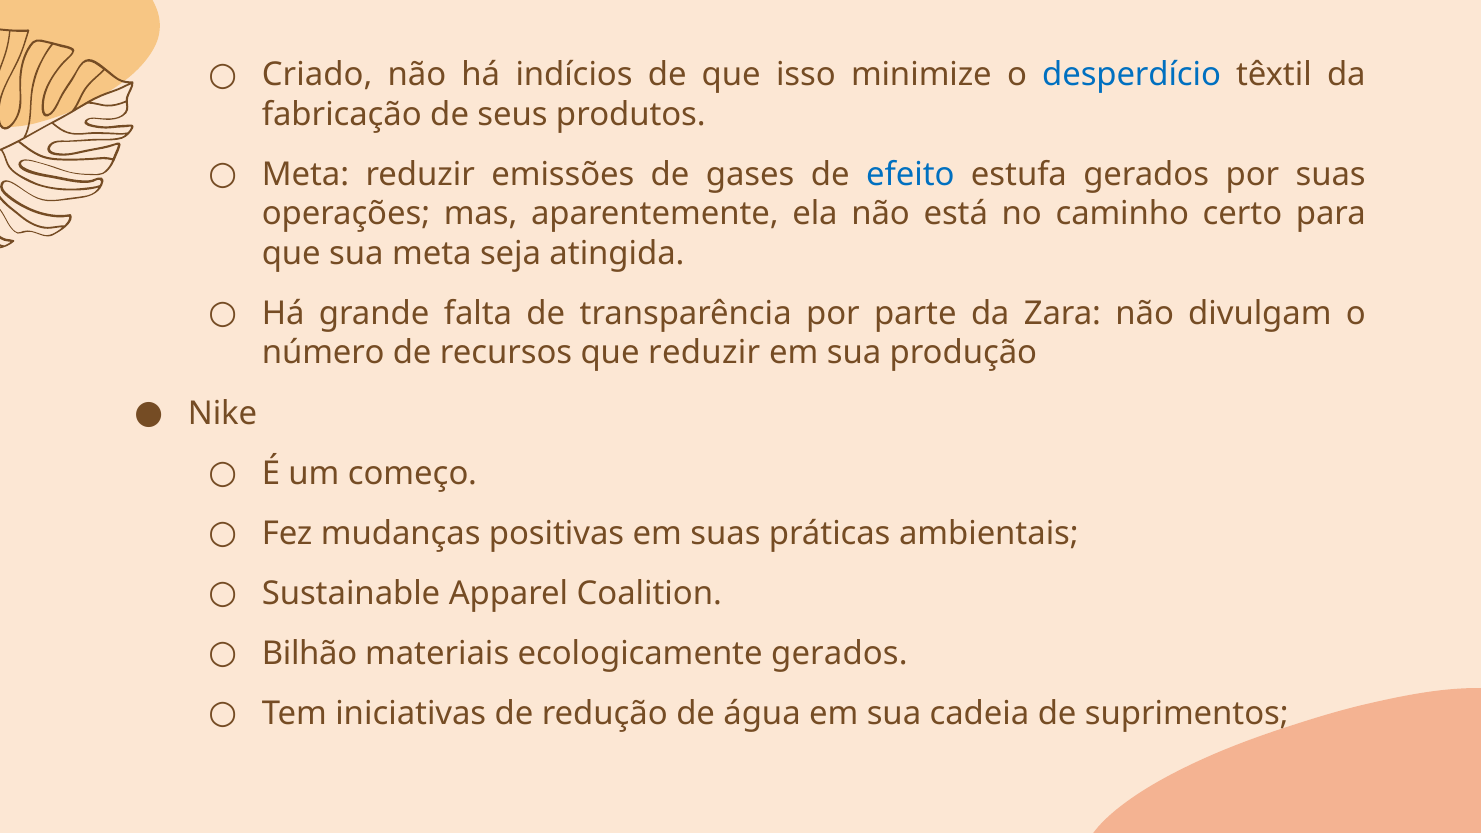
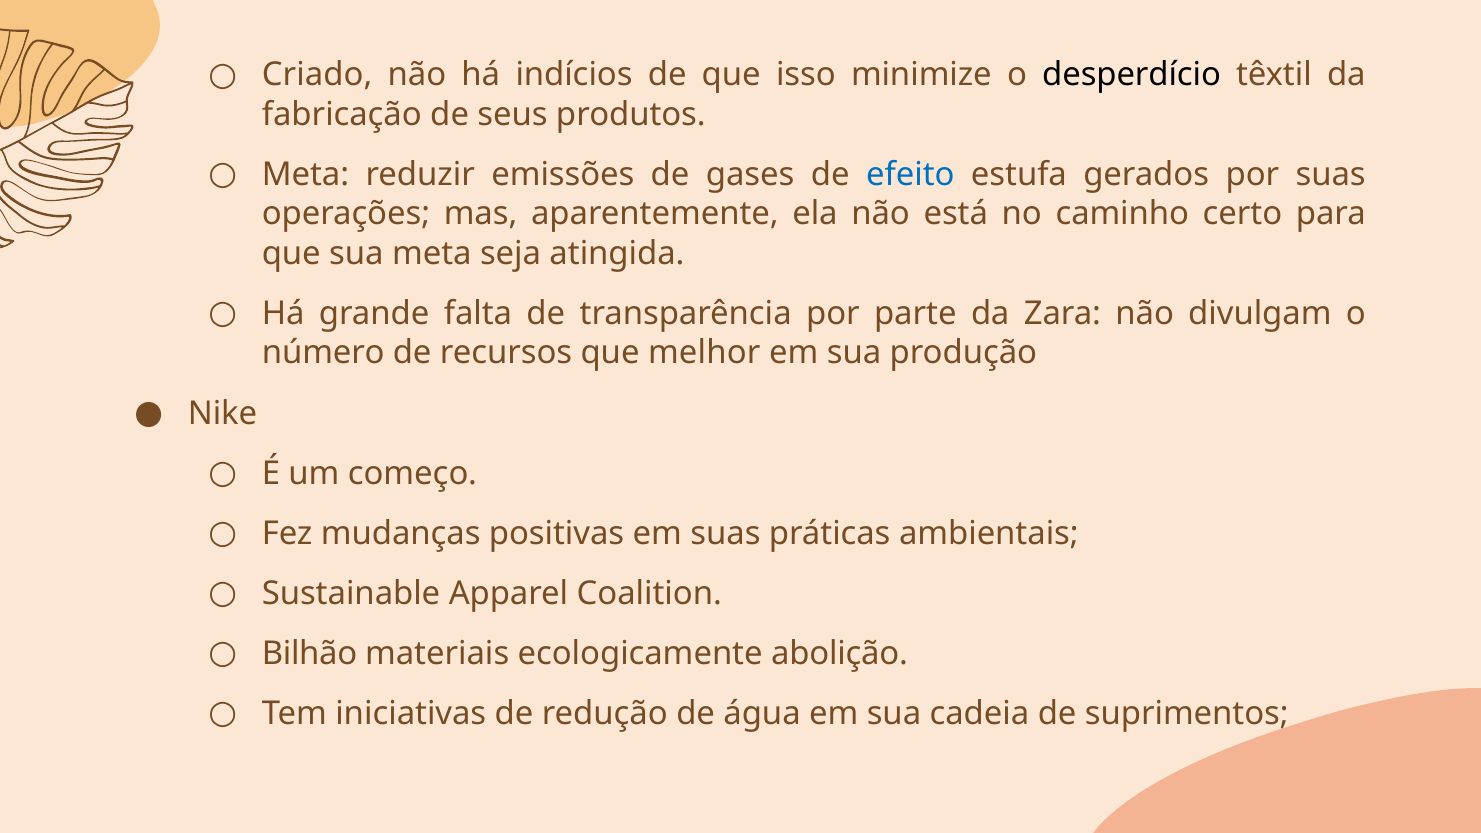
desperdício colour: blue -> black
que reduzir: reduzir -> melhor
ecologicamente gerados: gerados -> abolição
